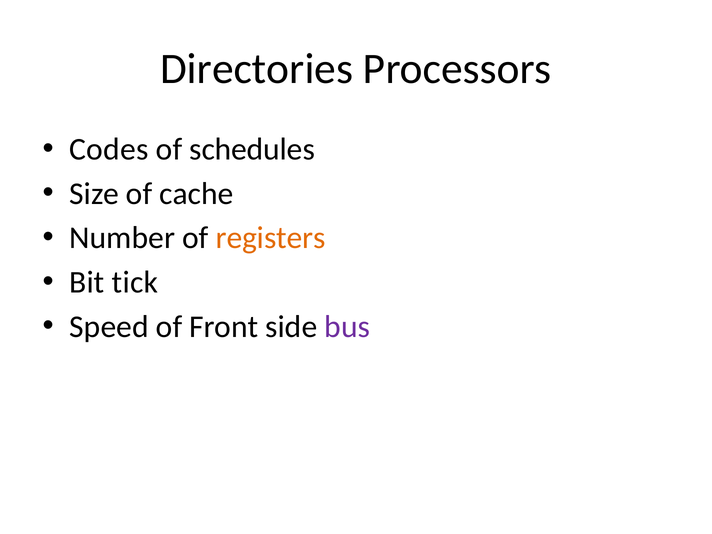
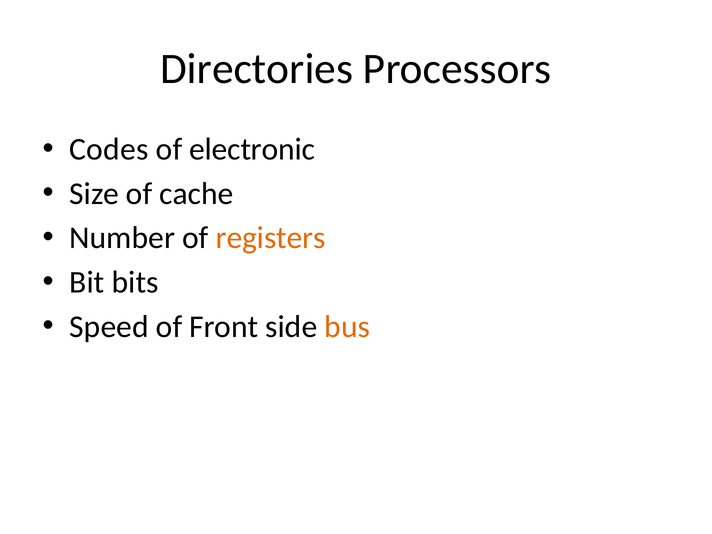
schedules: schedules -> electronic
tick: tick -> bits
bus colour: purple -> orange
